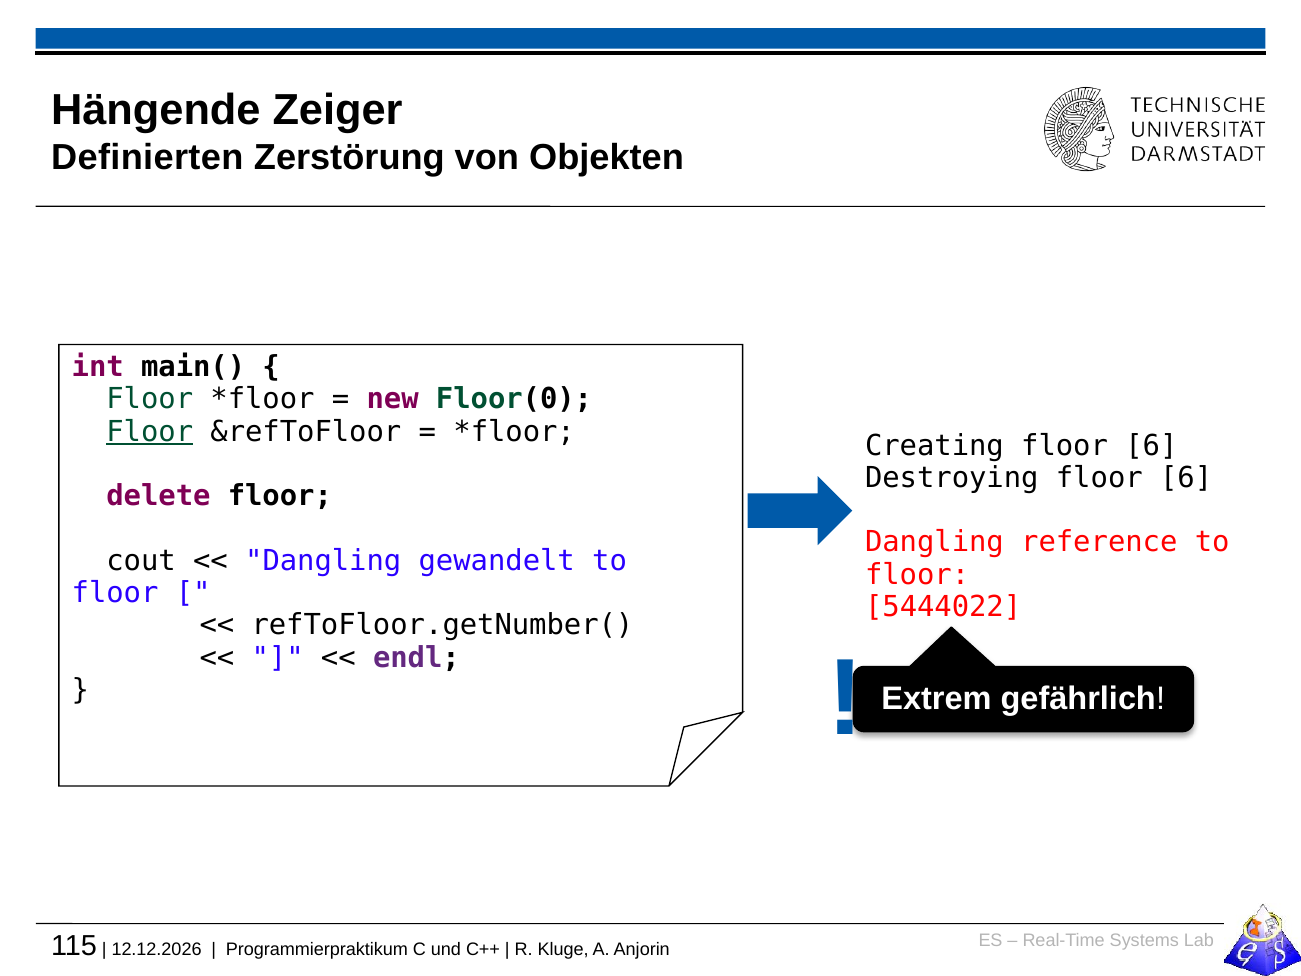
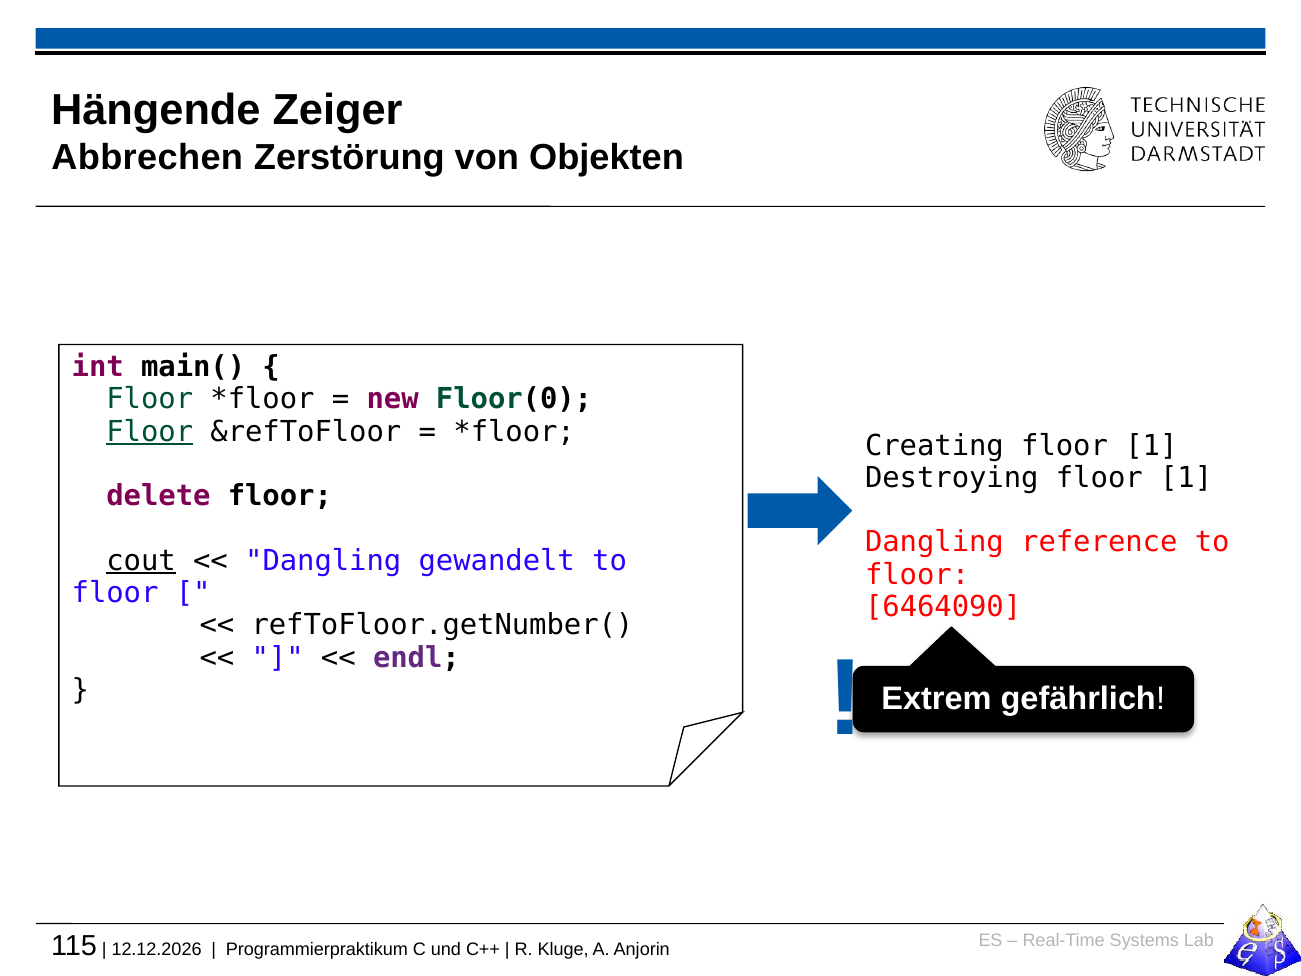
Definierten: Definierten -> Abbrechen
Creating floor 6: 6 -> 1
Destroying floor 6: 6 -> 1
cout underline: none -> present
5444022: 5444022 -> 6464090
